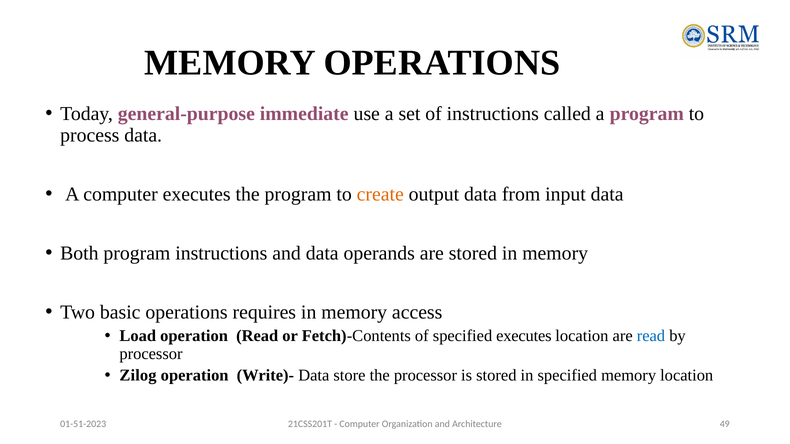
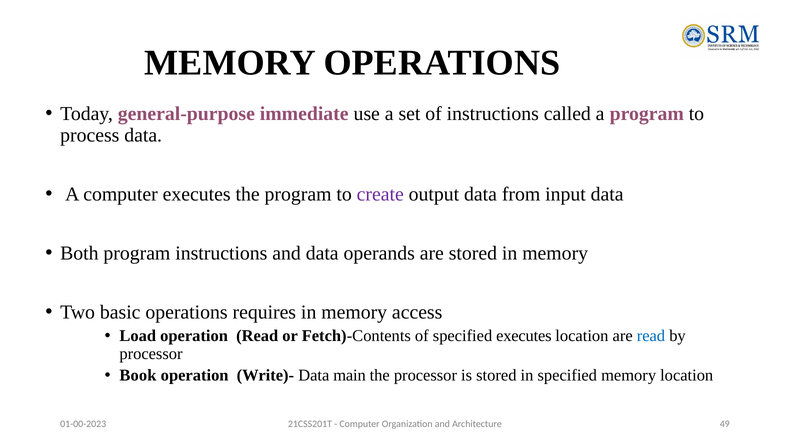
create colour: orange -> purple
Zilog: Zilog -> Book
store: store -> main
01-51-2023: 01-51-2023 -> 01-00-2023
